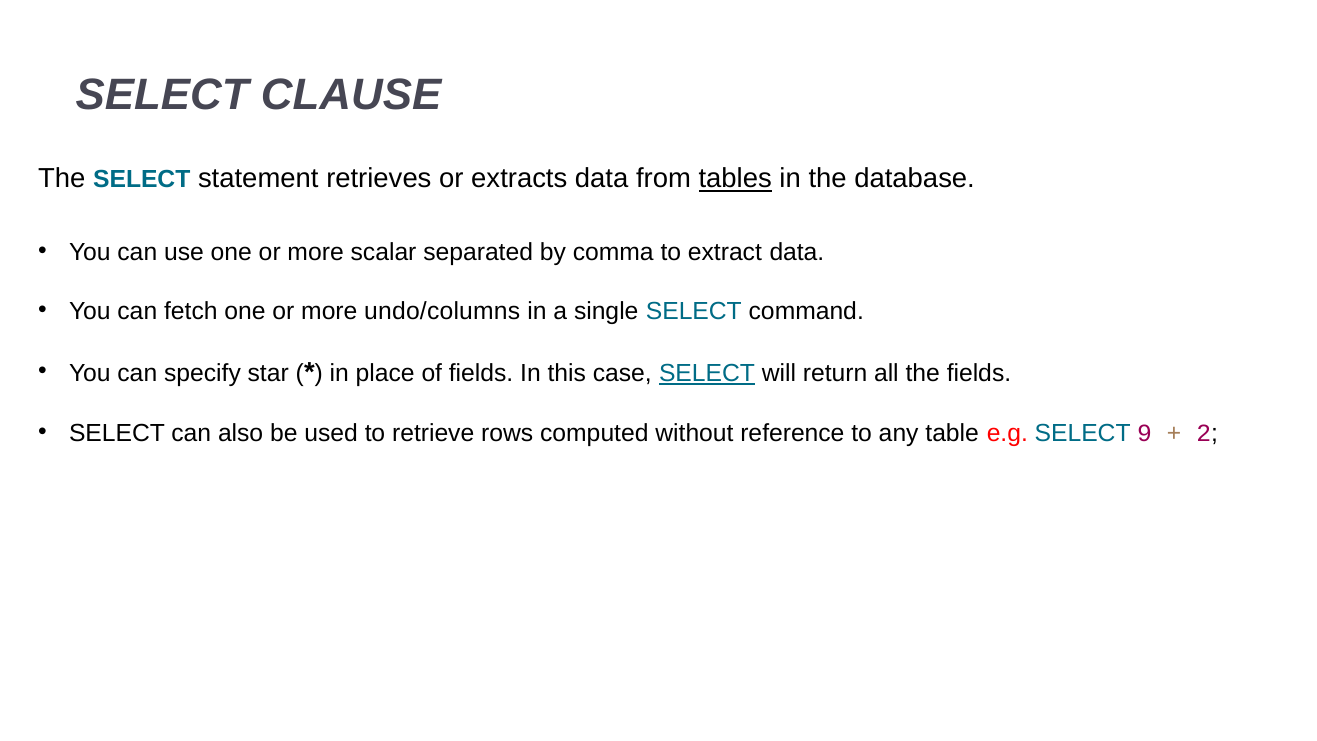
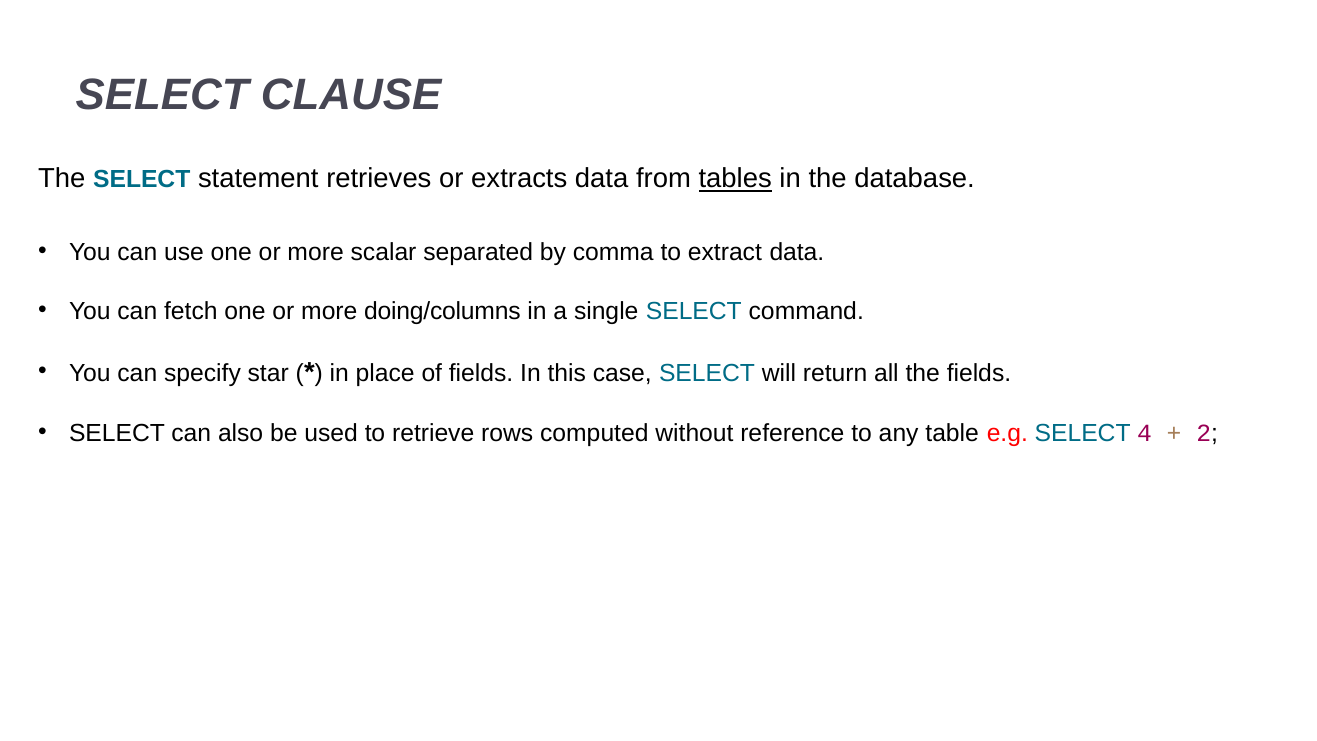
undo/columns: undo/columns -> doing/columns
SELECT at (707, 373) underline: present -> none
9: 9 -> 4
